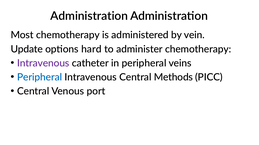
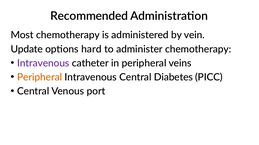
Administration at (89, 16): Administration -> Recommended
Peripheral at (40, 78) colour: blue -> orange
Methods: Methods -> Diabetes
